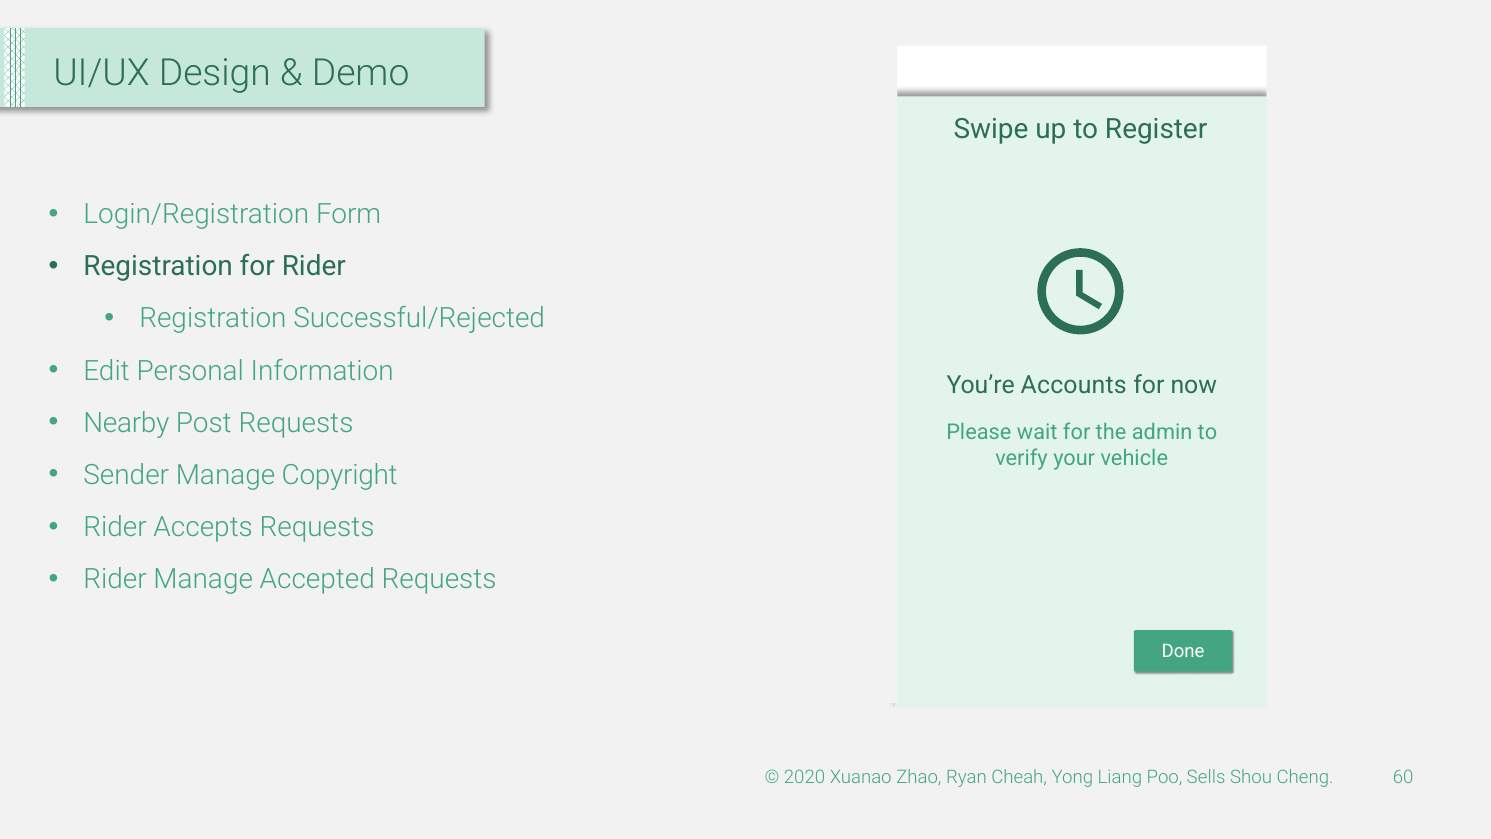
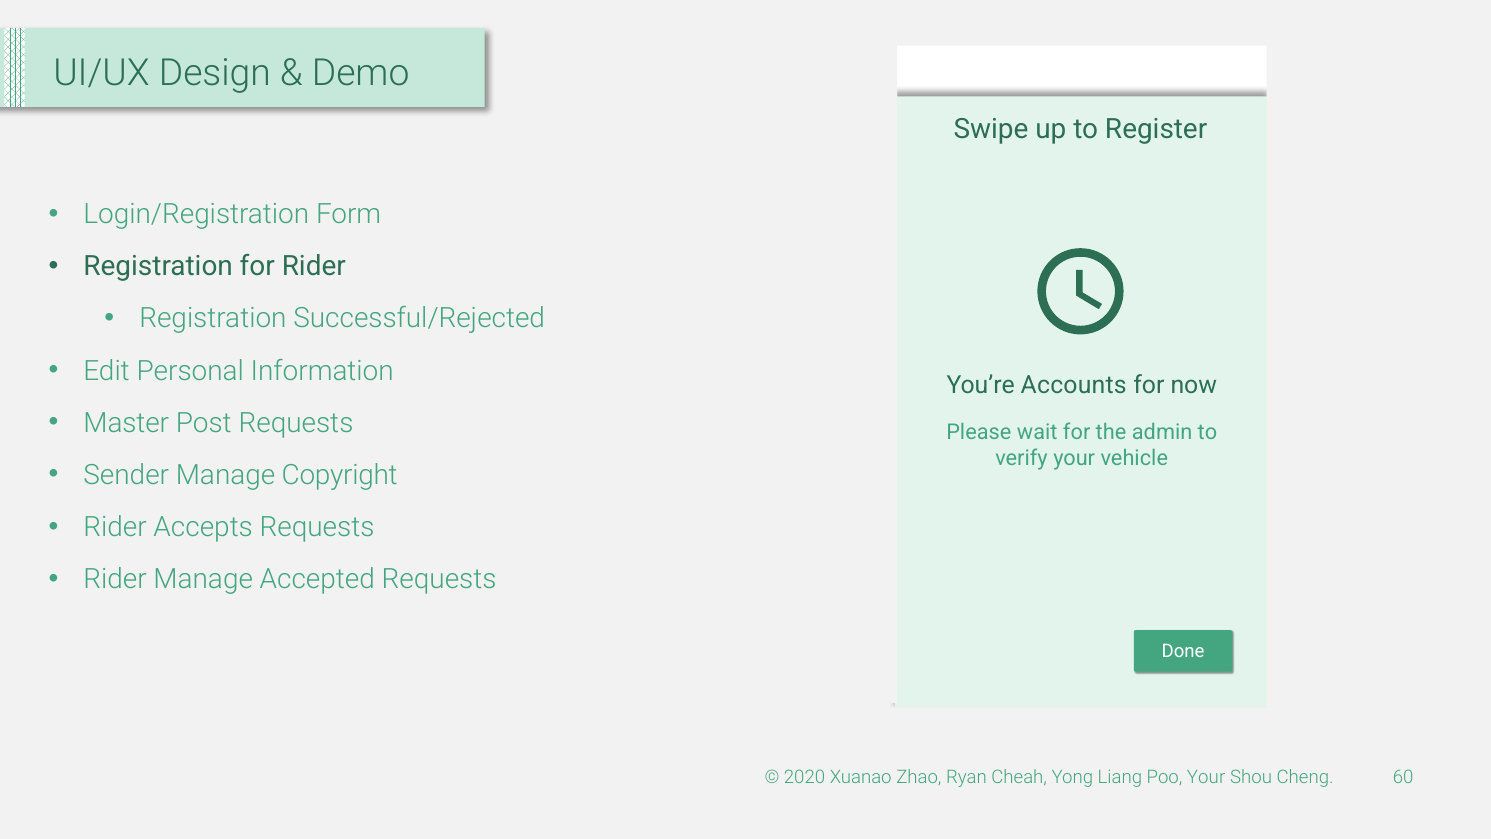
Nearby: Nearby -> Master
Poo Sells: Sells -> Your
